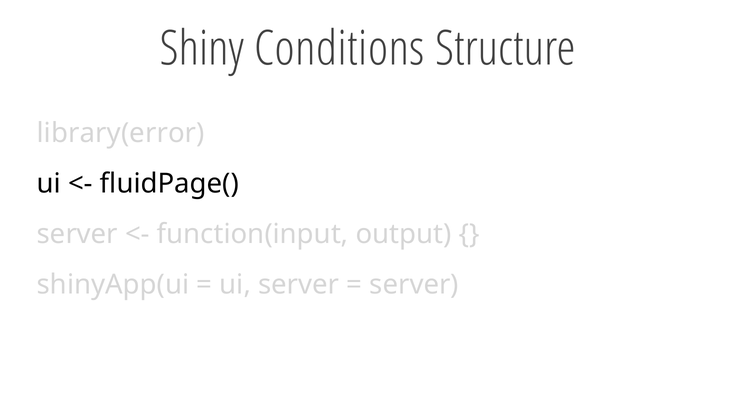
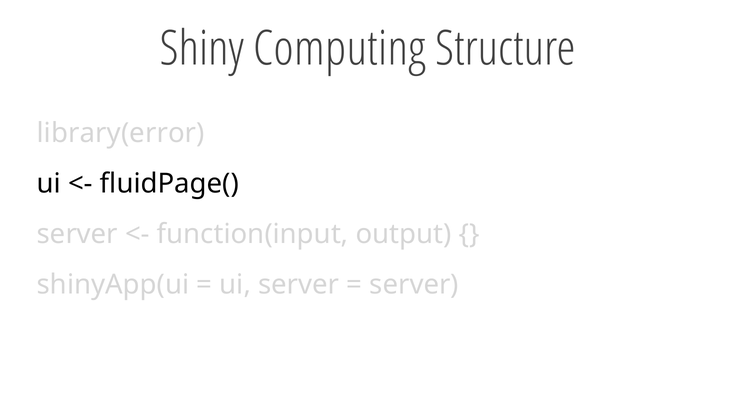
Conditions: Conditions -> Computing
